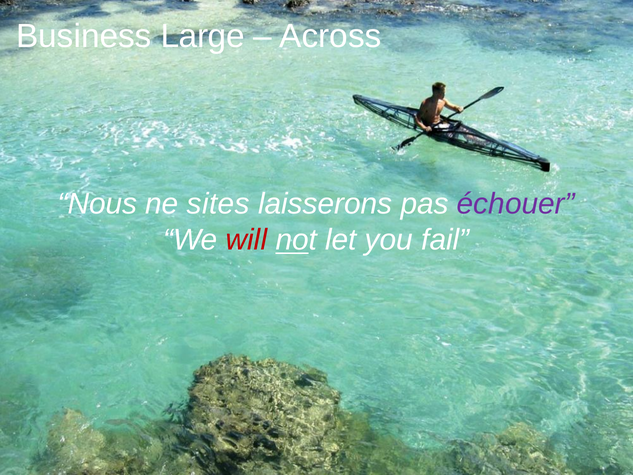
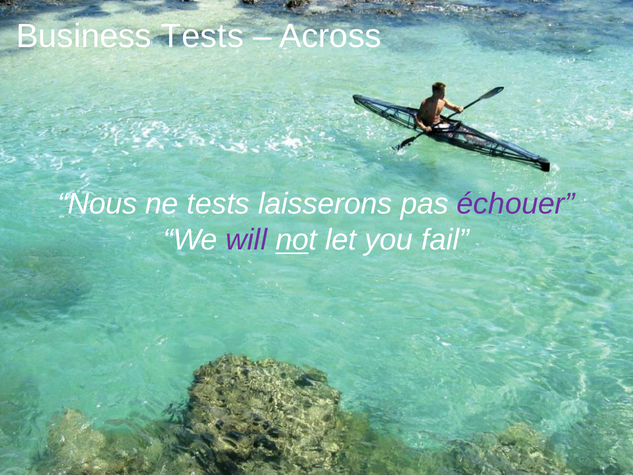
Business Large: Large -> Tests
ne sites: sites -> tests
will colour: red -> purple
